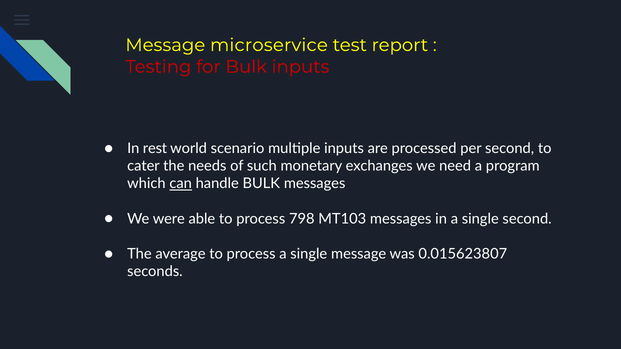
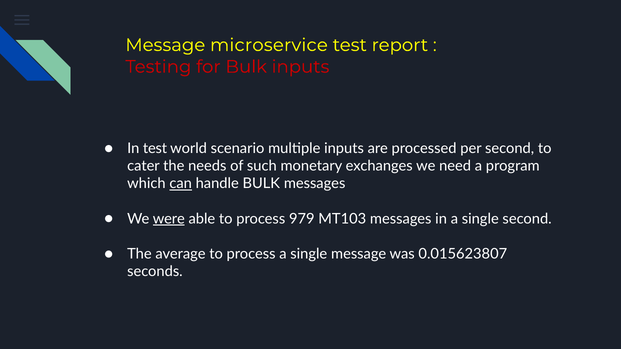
In rest: rest -> test
were underline: none -> present
798: 798 -> 979
